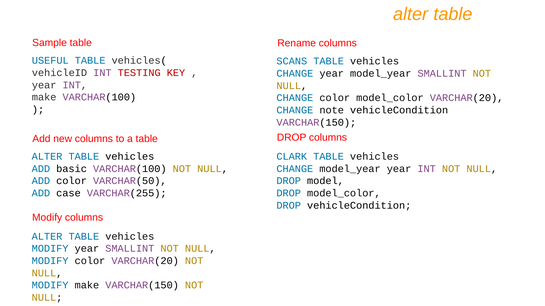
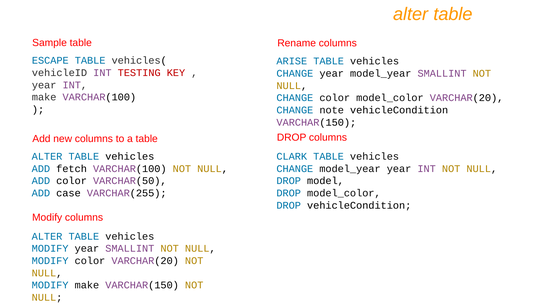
USEFUL: USEFUL -> ESCAPE
SCANS: SCANS -> ARISE
basic: basic -> fetch
